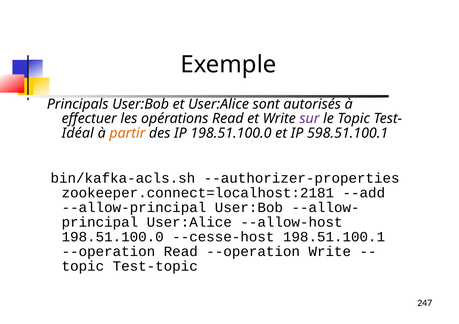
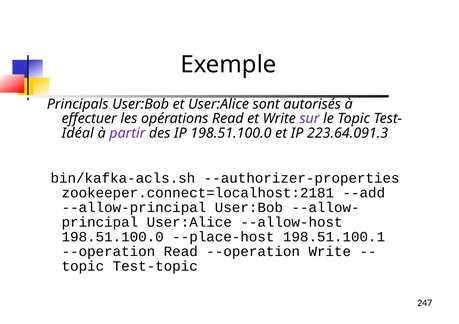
partir colour: orange -> purple
598.51.100.1: 598.51.100.1 -> 223.64.091.3
--cesse-host: --cesse-host -> --place-host
